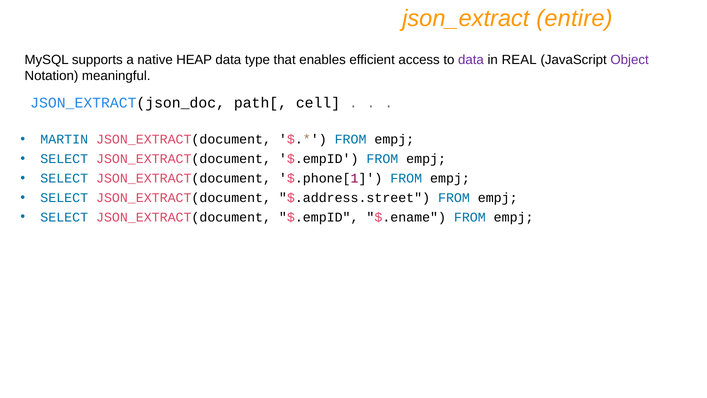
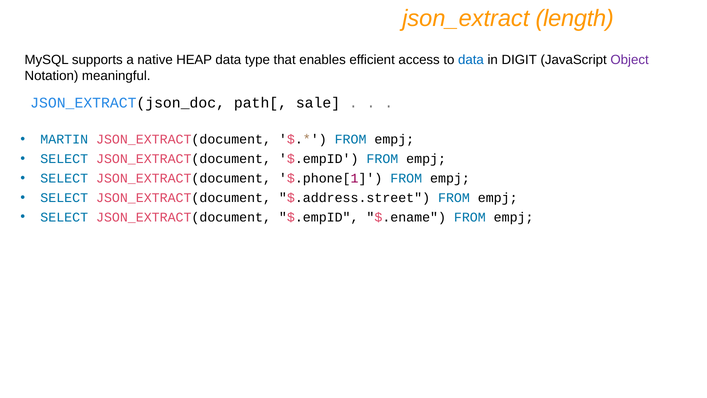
entire: entire -> length
data at (471, 60) colour: purple -> blue
REAL: REAL -> DIGIT
cell: cell -> sale
